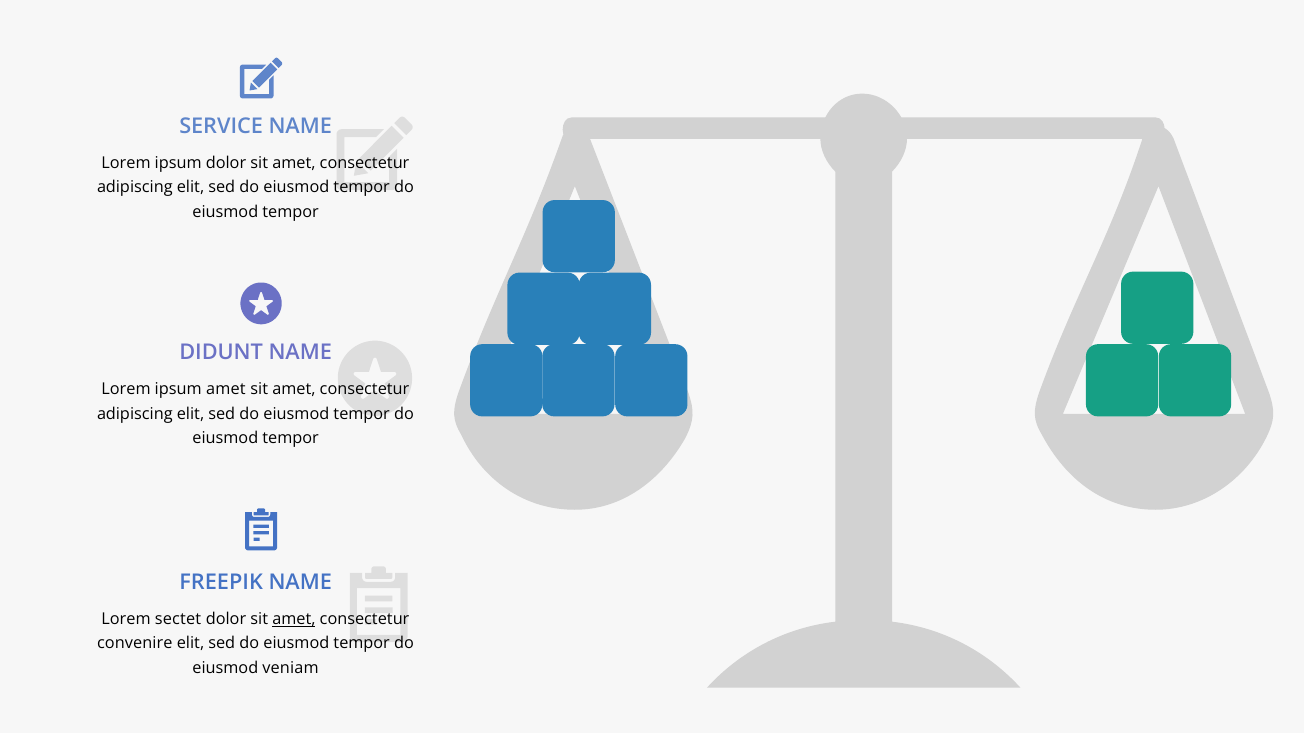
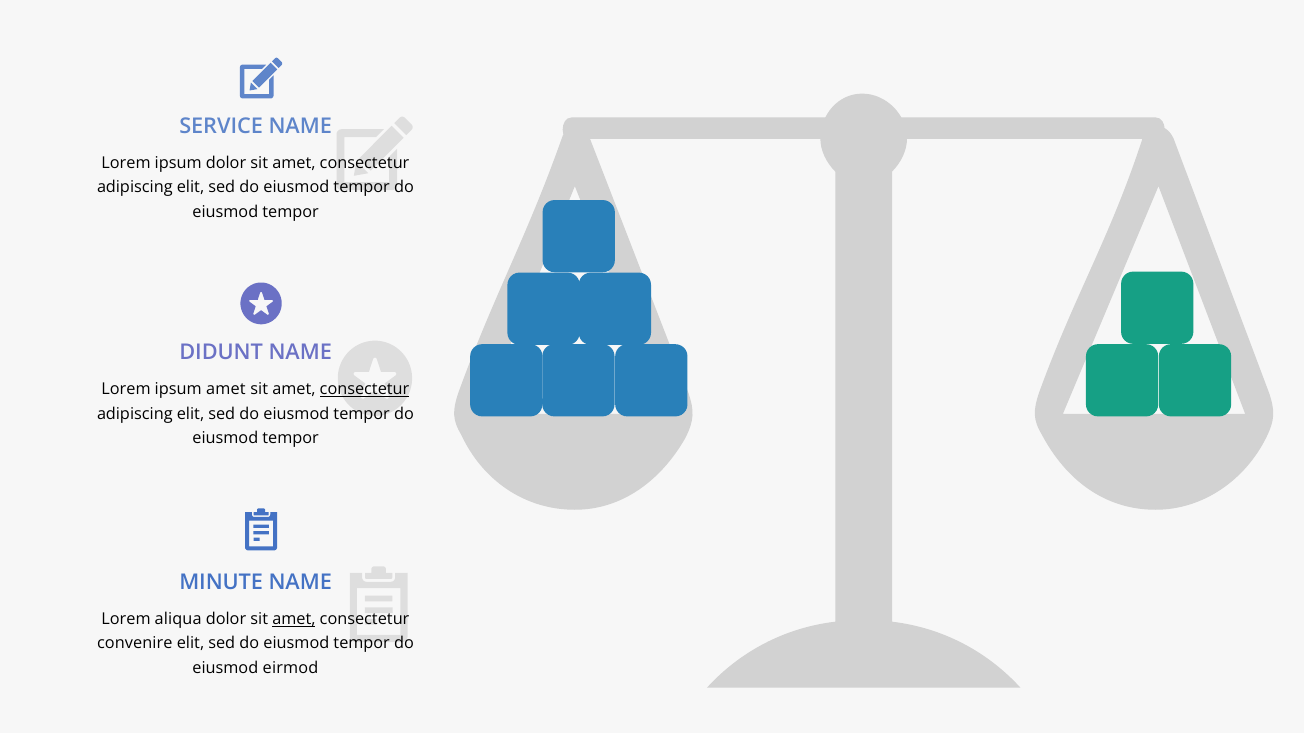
consectetur at (365, 390) underline: none -> present
FREEPIK: FREEPIK -> MINUTE
sectet: sectet -> aliqua
veniam: veniam -> eirmod
